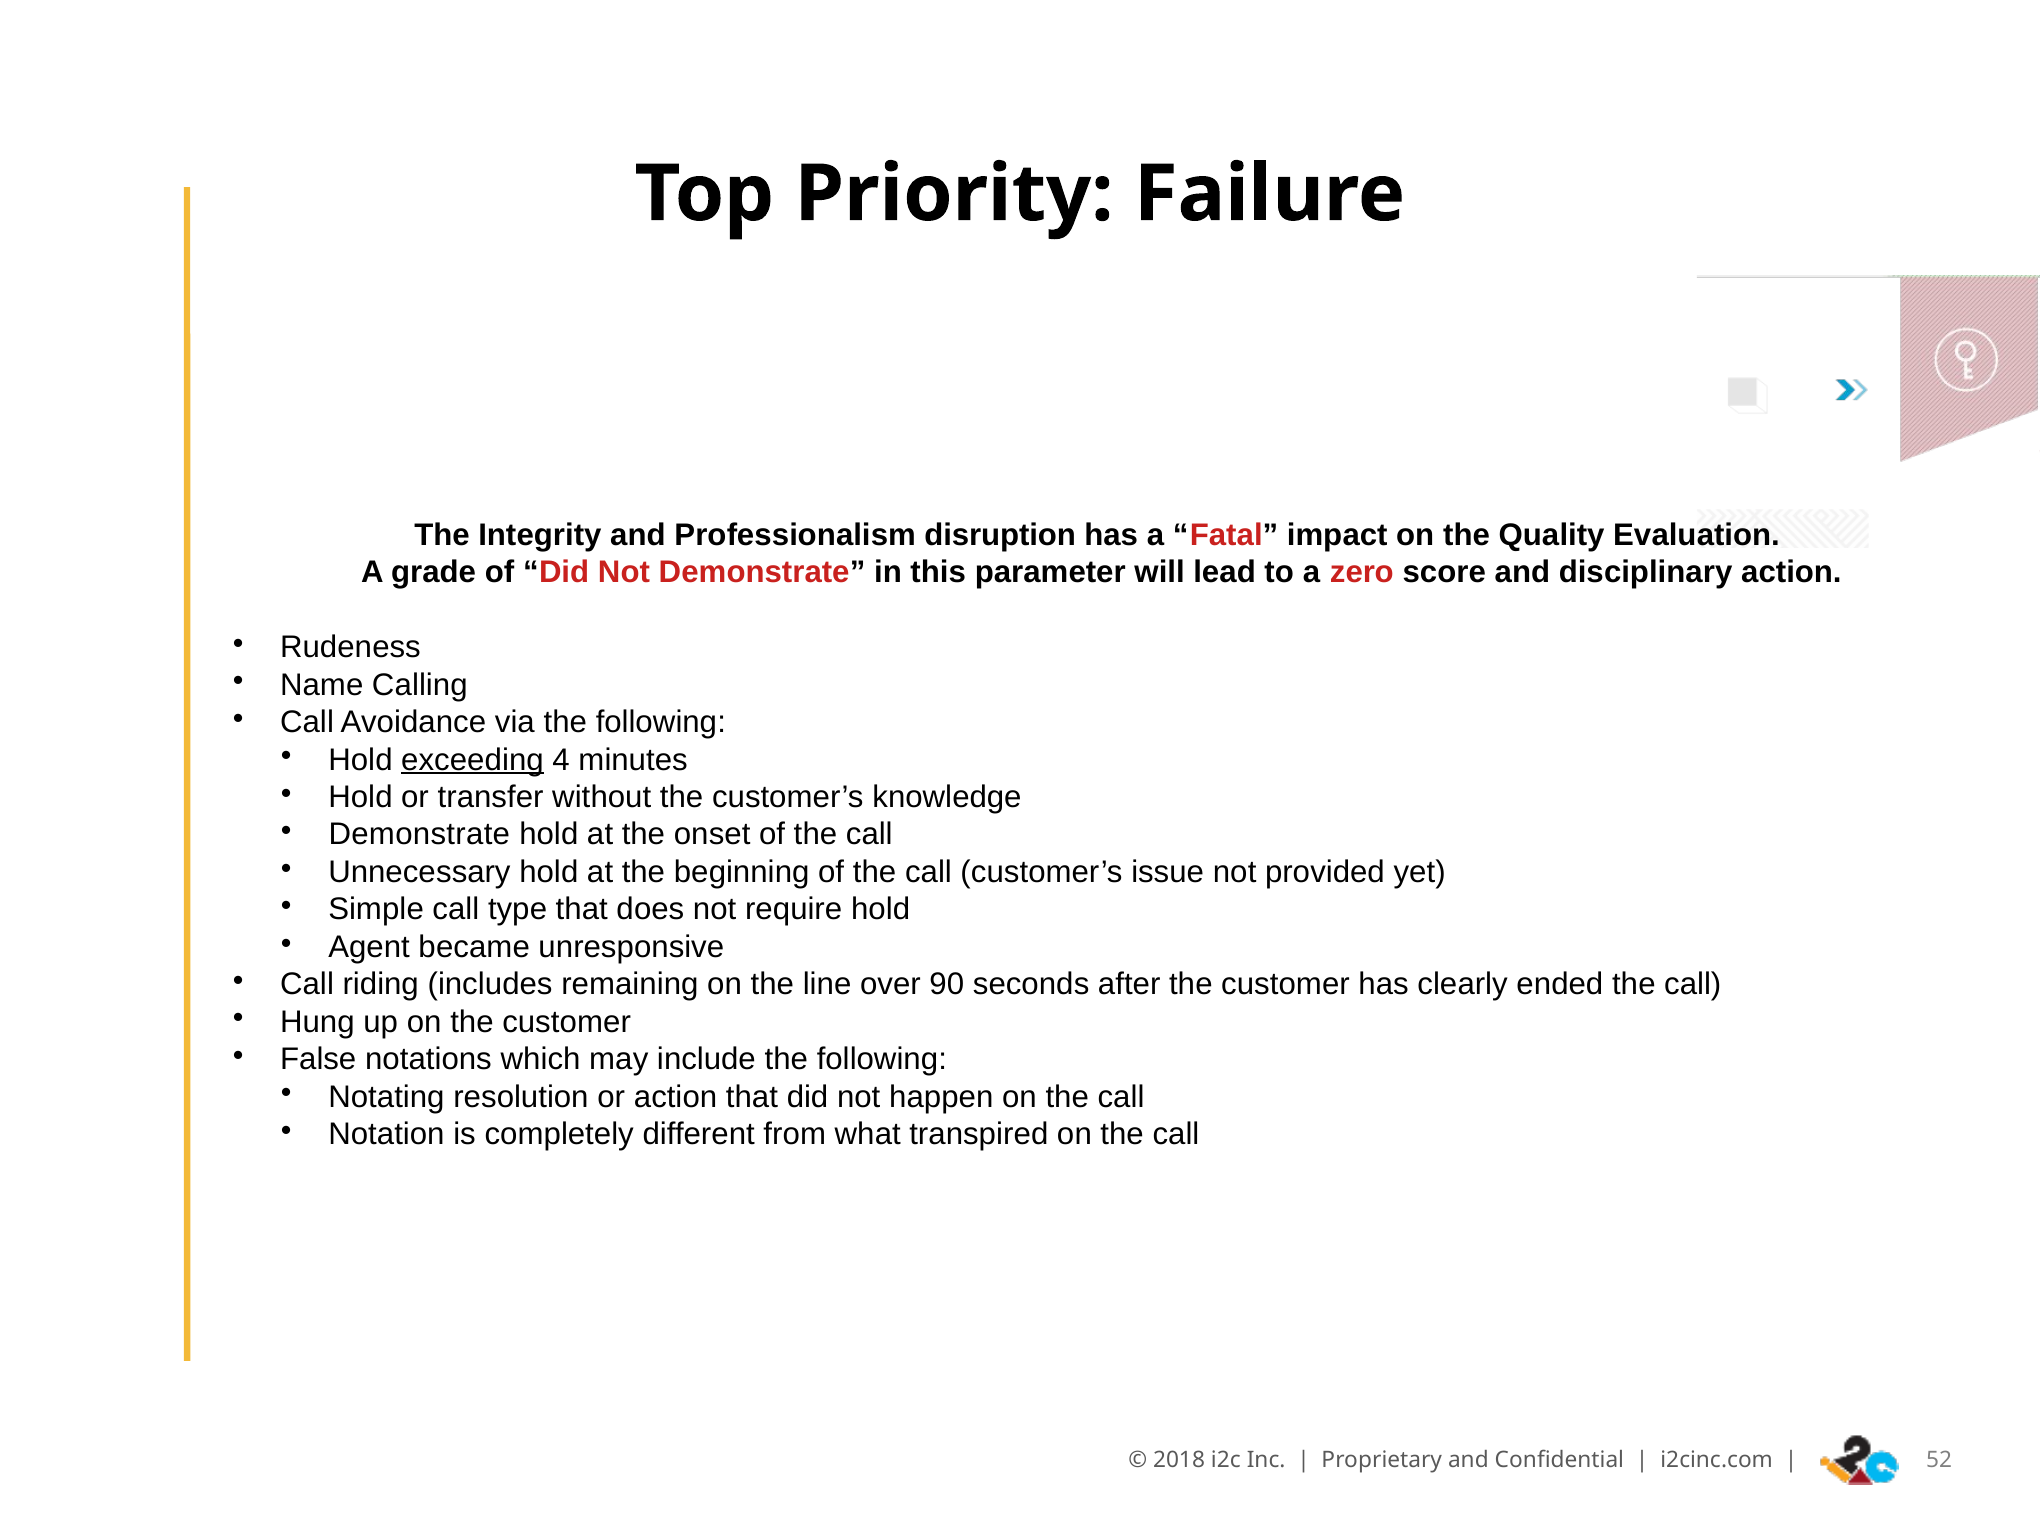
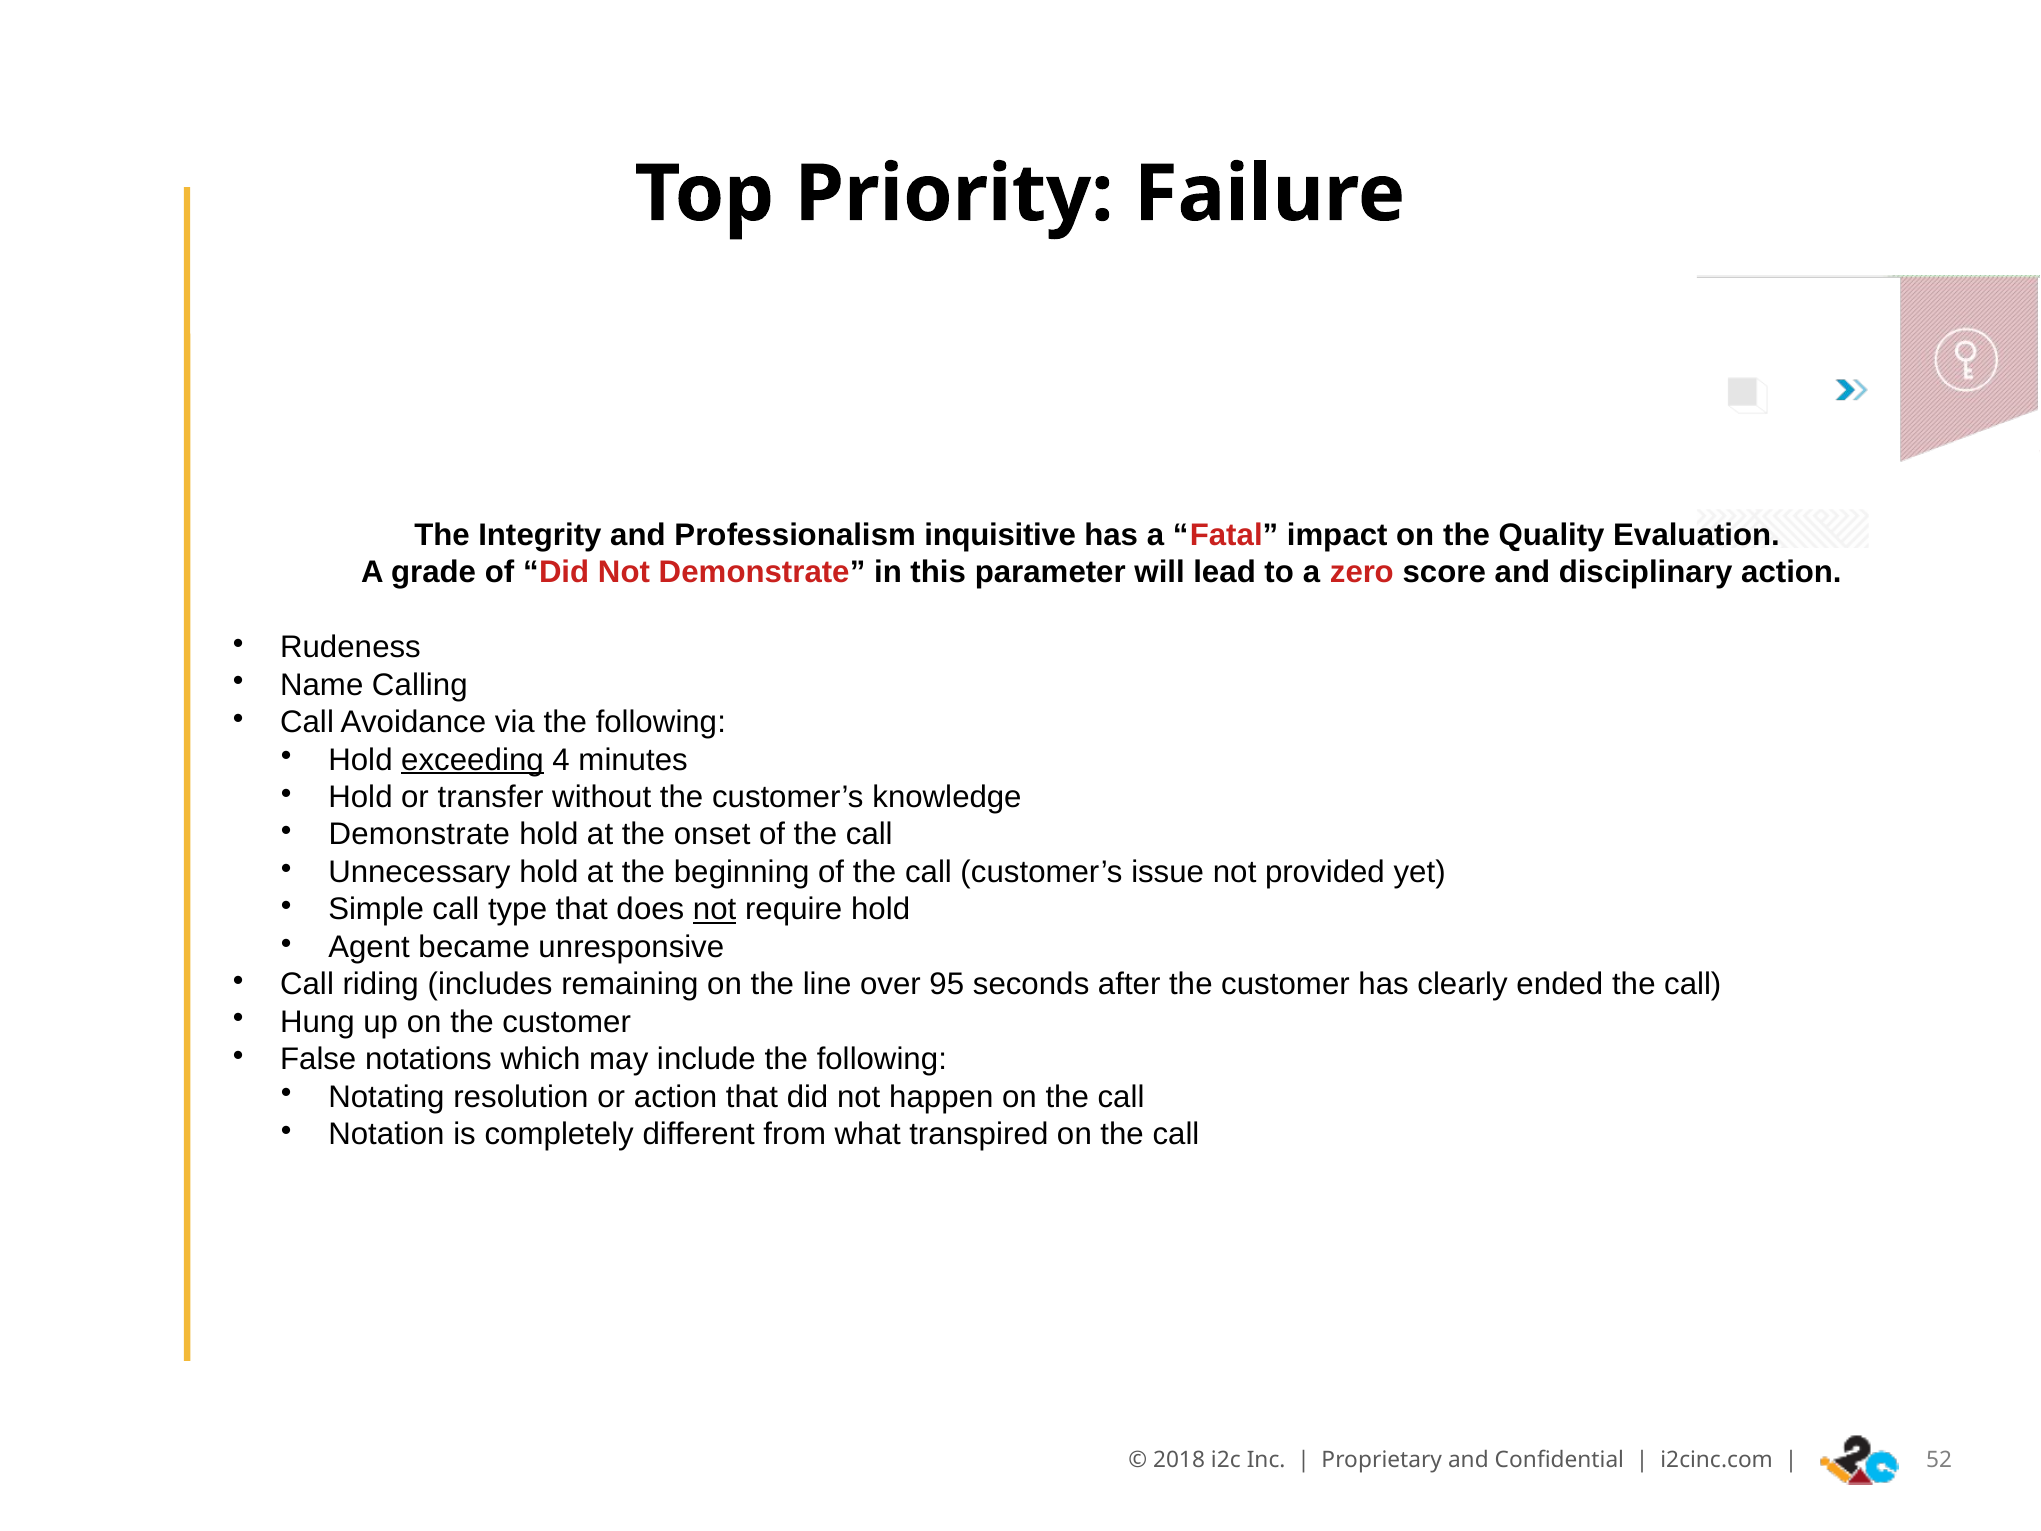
disruption: disruption -> inquisitive
not at (715, 909) underline: none -> present
90: 90 -> 95
